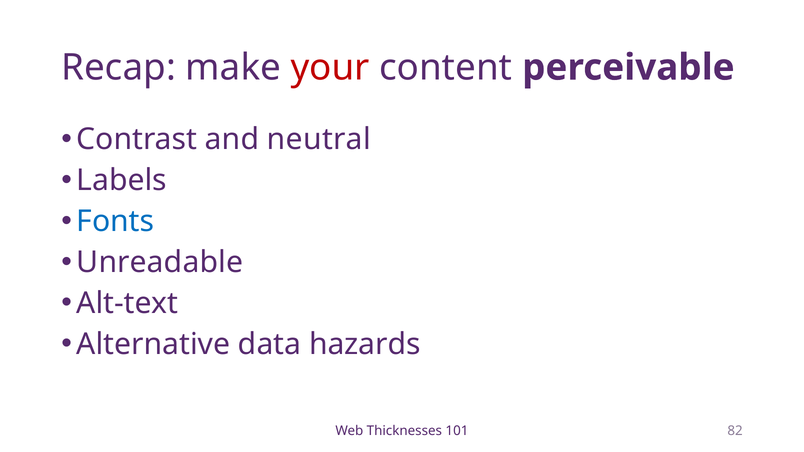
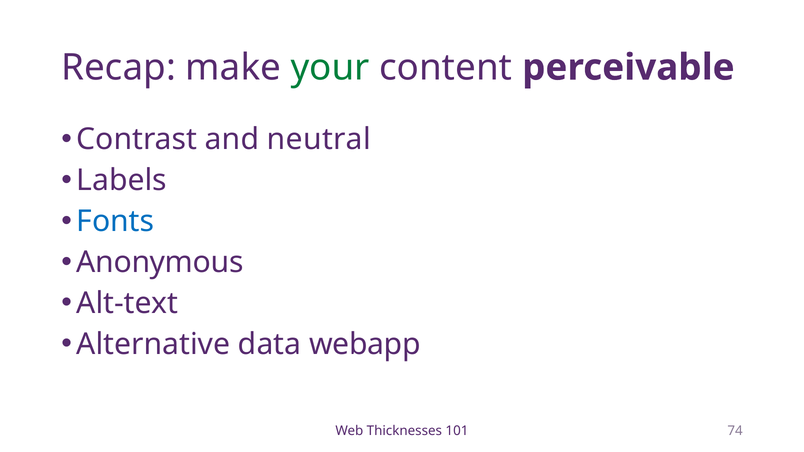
your colour: red -> green
Unreadable: Unreadable -> Anonymous
hazards: hazards -> webapp
82: 82 -> 74
